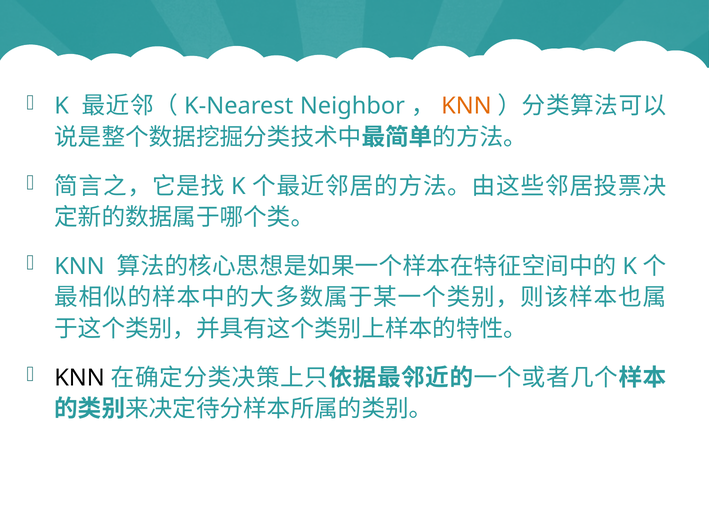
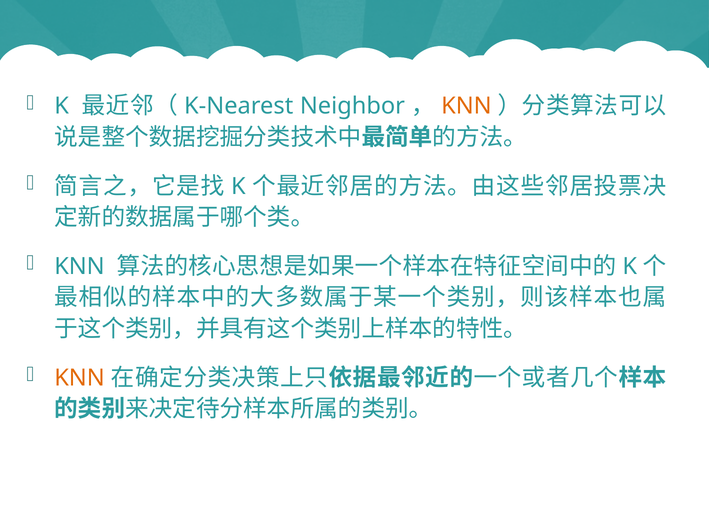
KNN at (80, 378) colour: black -> orange
